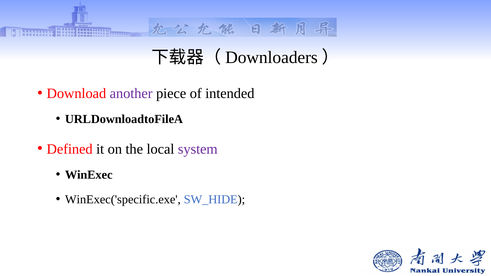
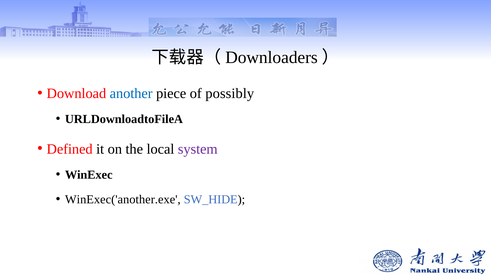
another colour: purple -> blue
intended: intended -> possibly
WinExec('specific.exe: WinExec('specific.exe -> WinExec('another.exe
